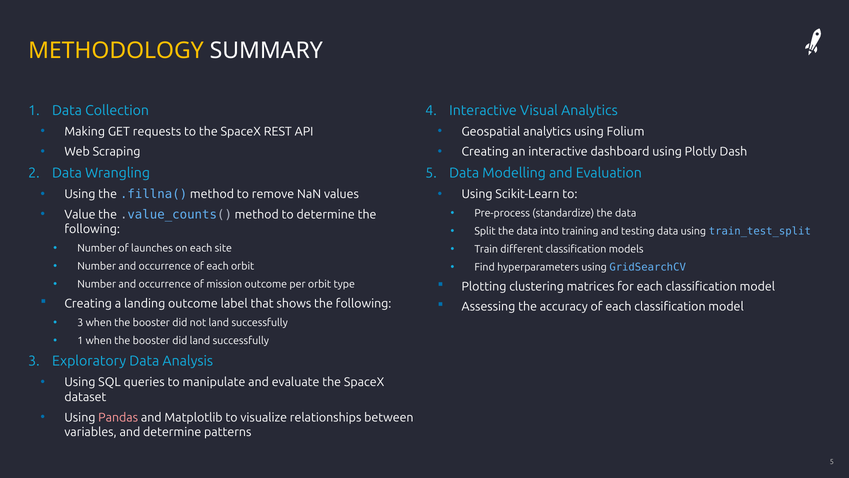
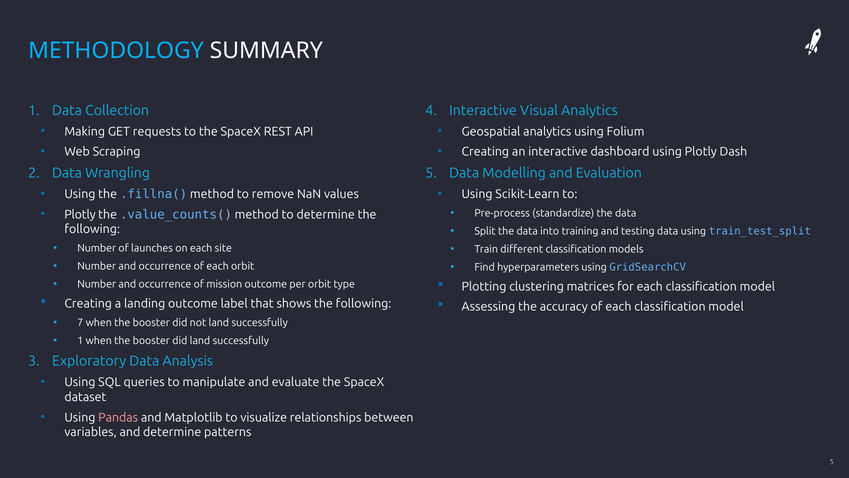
METHODOLOGY colour: yellow -> light blue
Value at (80, 214): Value -> Plotly
3 at (80, 322): 3 -> 7
